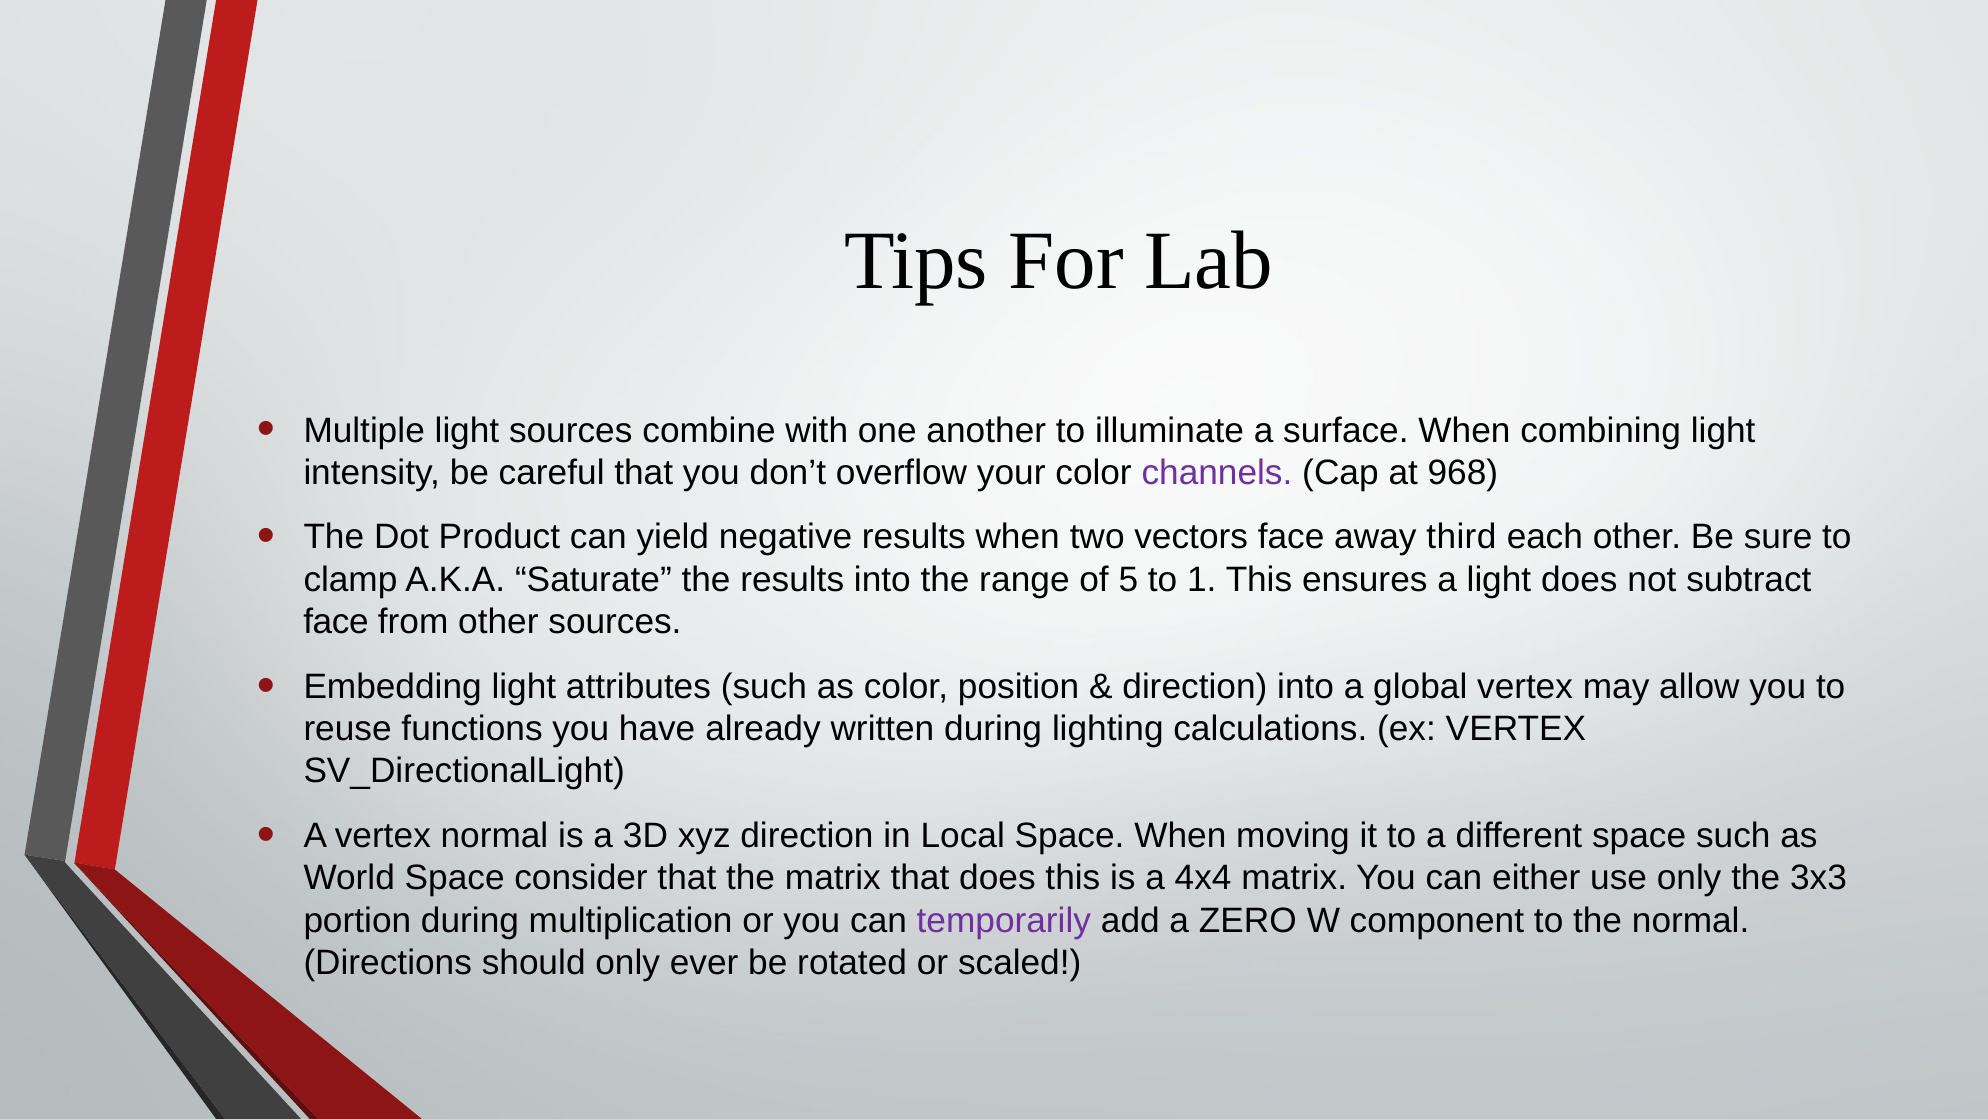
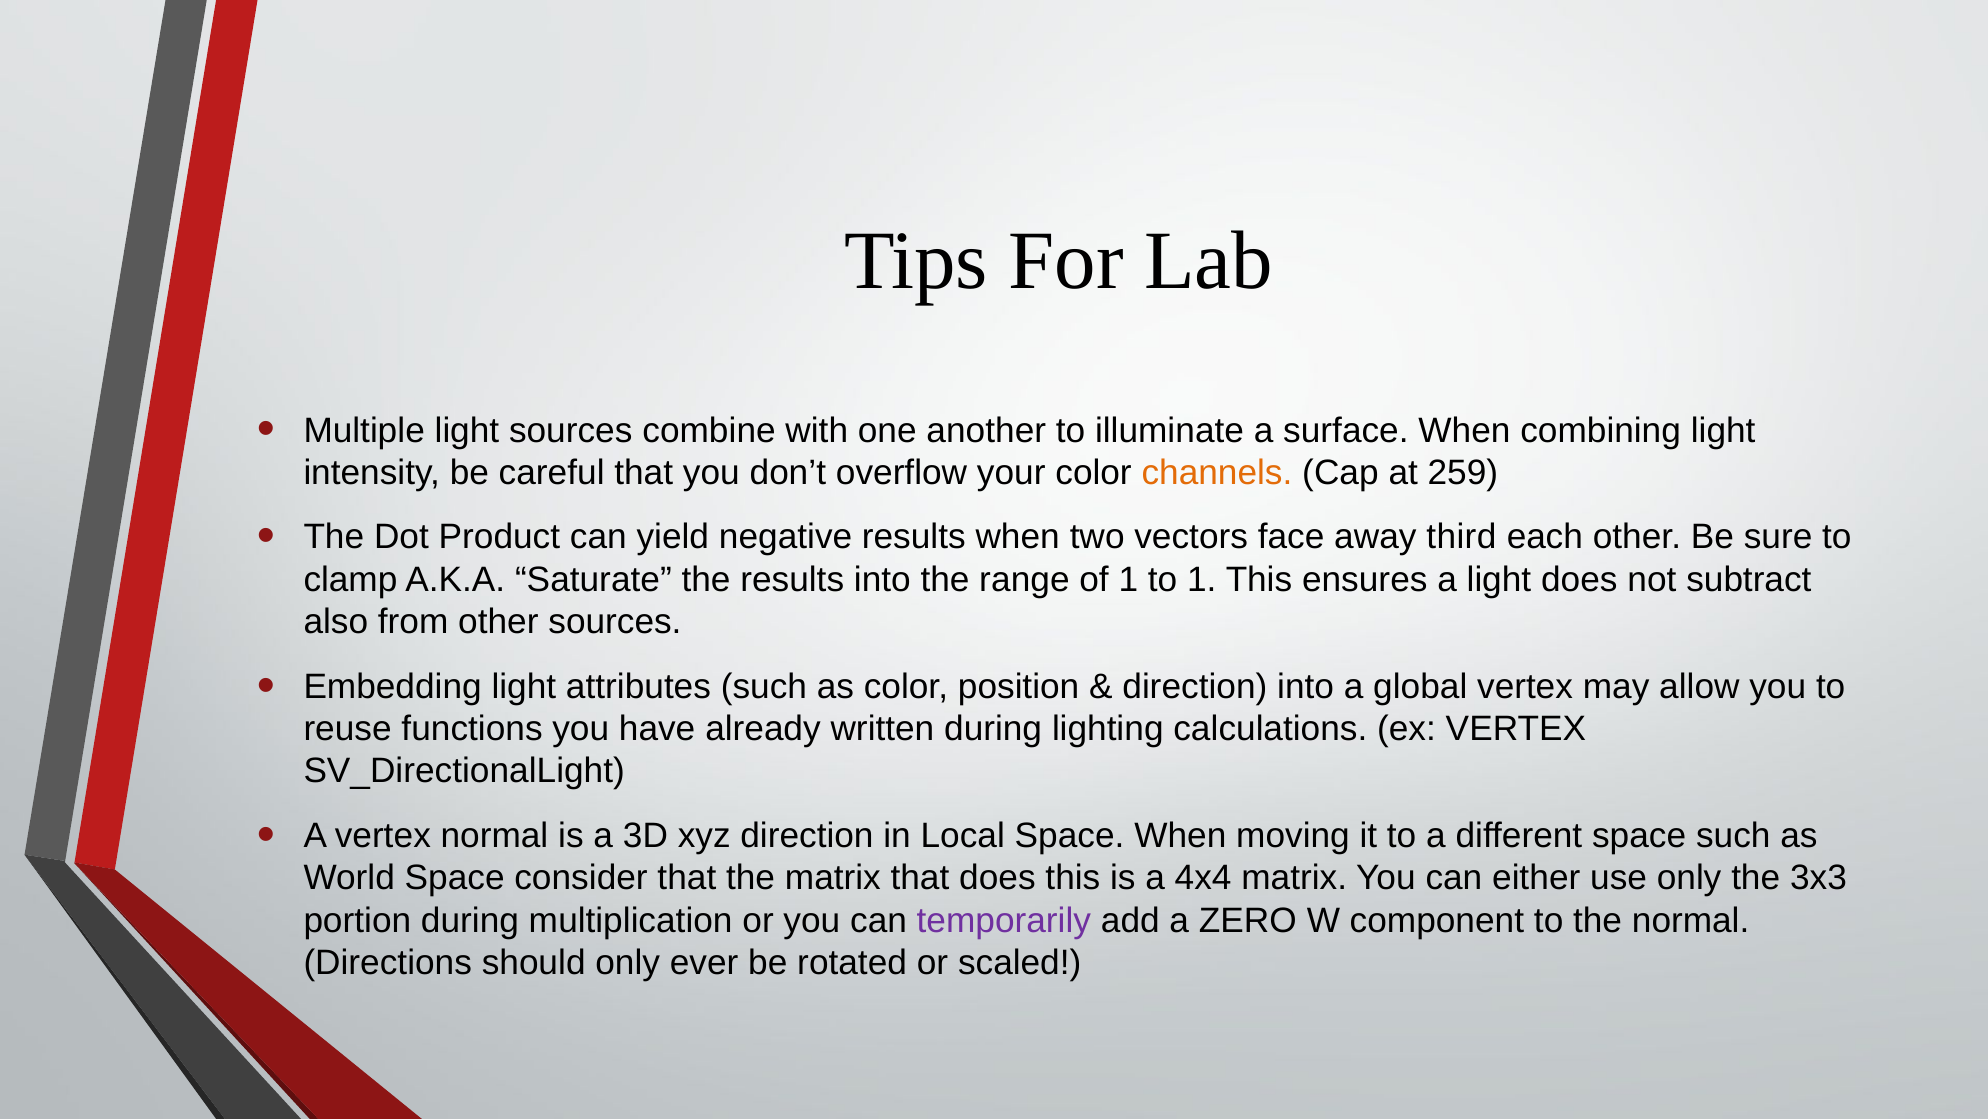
channels colour: purple -> orange
968: 968 -> 259
of 5: 5 -> 1
face at (336, 622): face -> also
